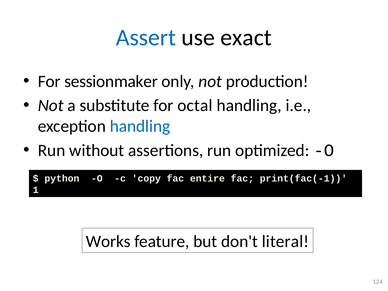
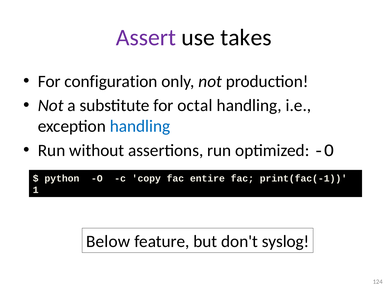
Assert colour: blue -> purple
exact: exact -> takes
sessionmaker: sessionmaker -> configuration
Works: Works -> Below
literal: literal -> syslog
